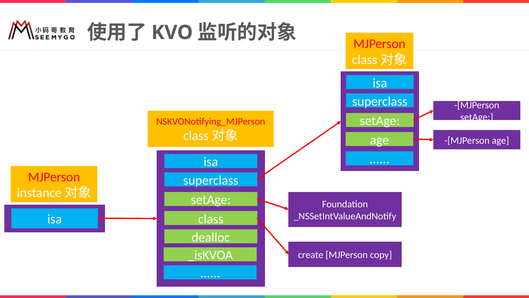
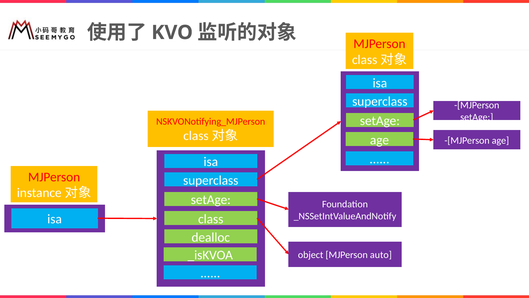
create: create -> object
copy: copy -> auto
